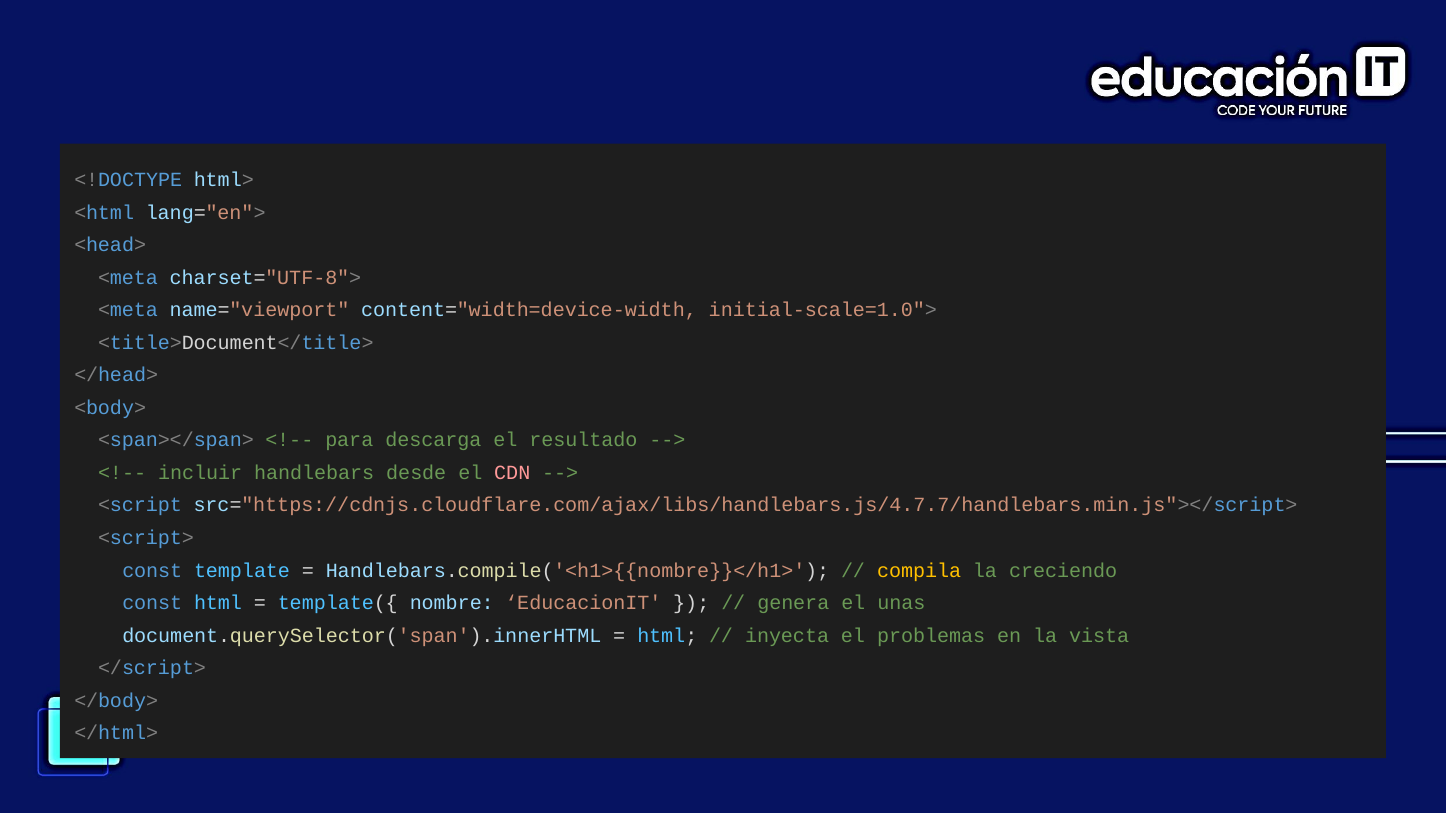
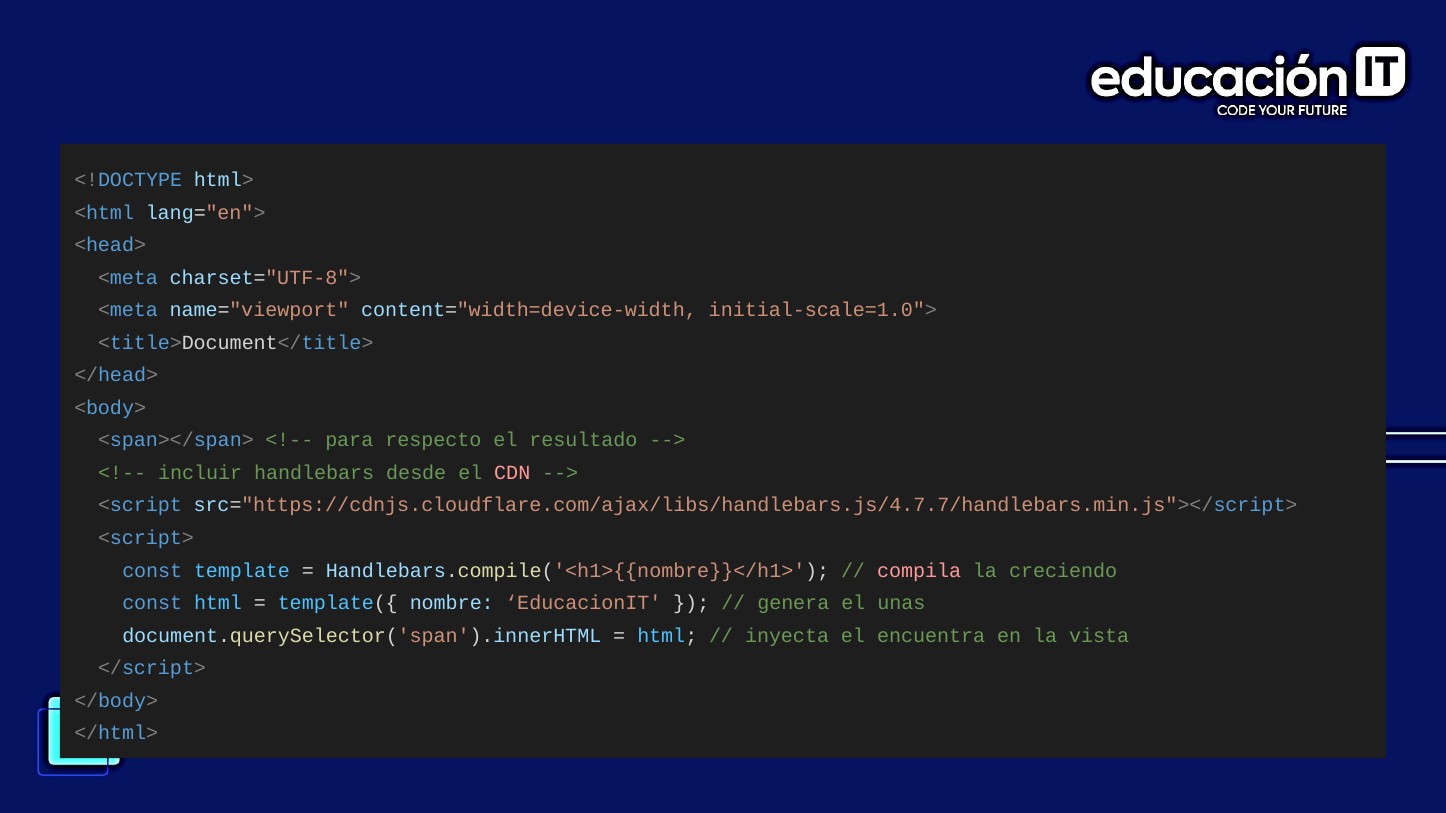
descarga: descarga -> respecto
compila colour: yellow -> pink
problemas: problemas -> encuentra
